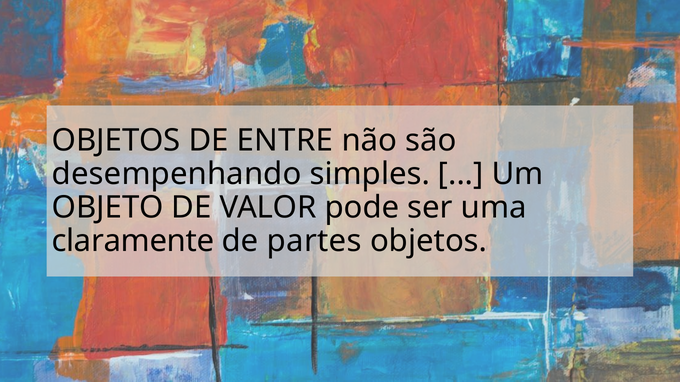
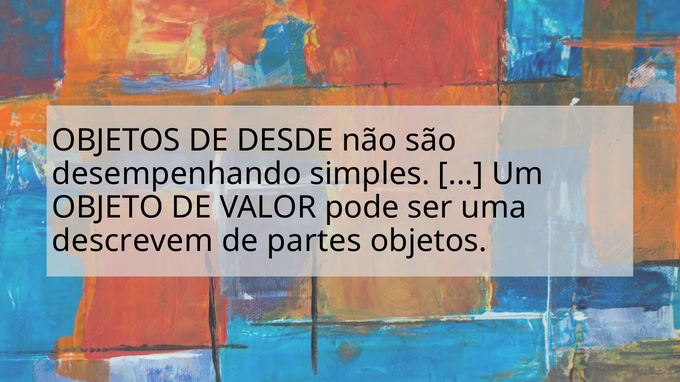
ENTRE: ENTRE -> DESDE
claramente: claramente -> descrevem
